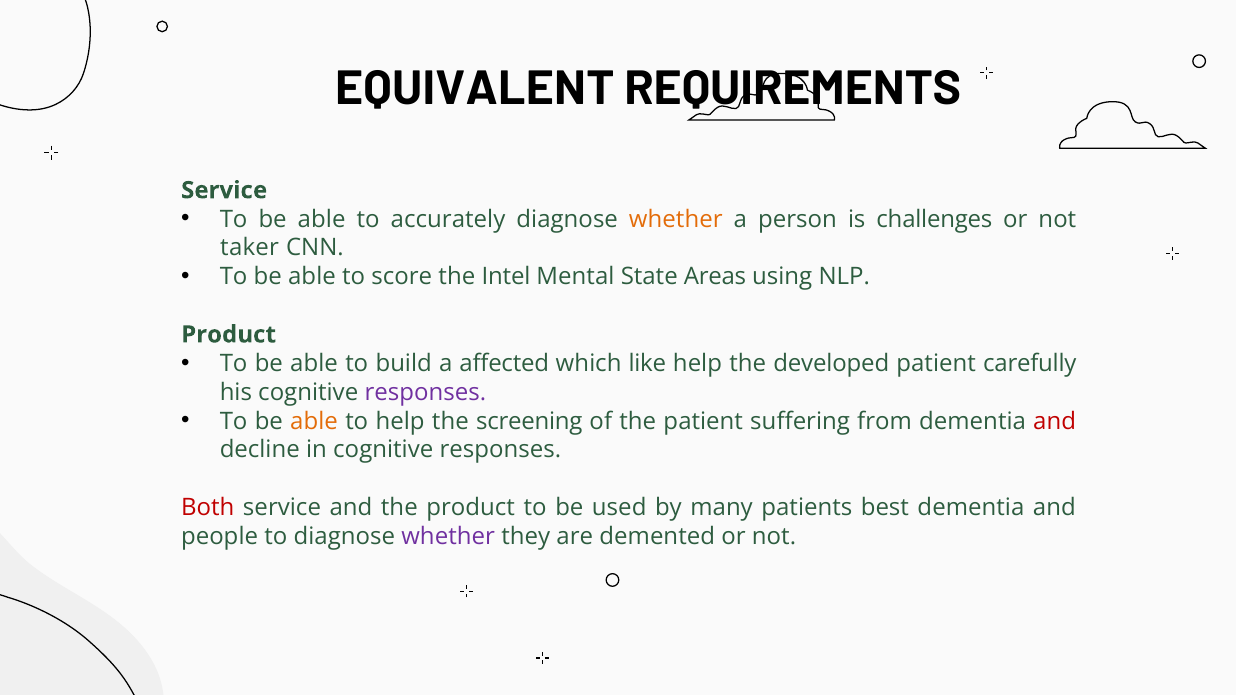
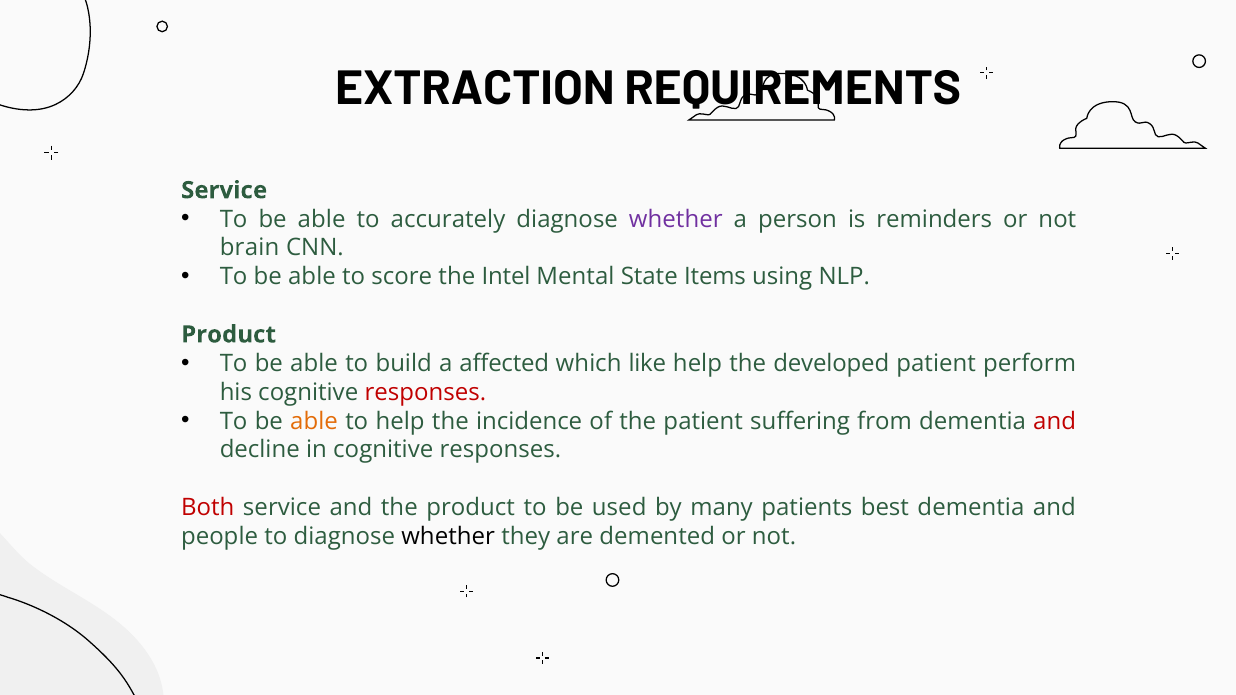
EQUIVALENT: EQUIVALENT -> EXTRACTION
whether at (676, 219) colour: orange -> purple
challenges: challenges -> reminders
taker: taker -> brain
Areas: Areas -> Items
carefully: carefully -> perform
responses at (425, 392) colour: purple -> red
screening: screening -> incidence
whether at (448, 537) colour: purple -> black
